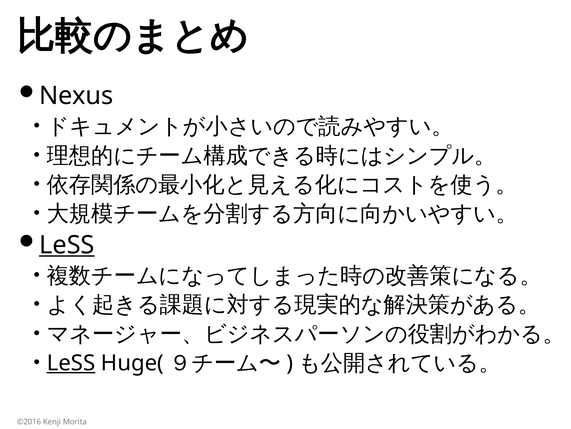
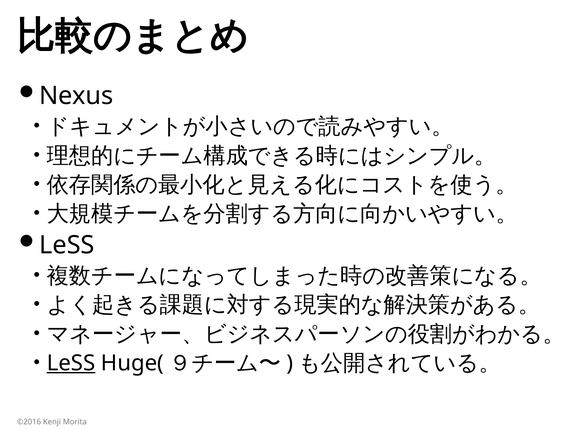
LeSS at (67, 245) underline: present -> none
